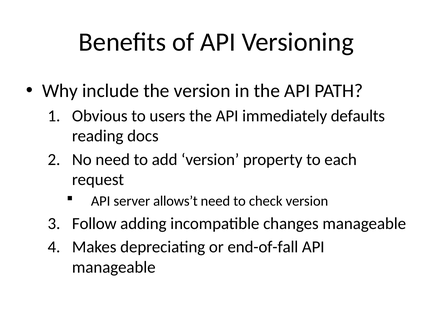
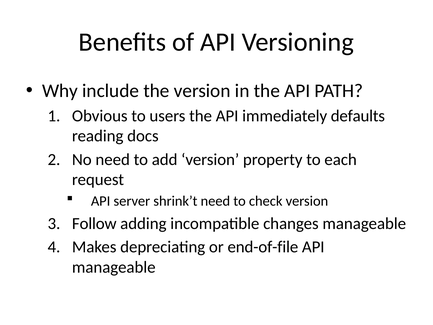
allows’t: allows’t -> shrink’t
end-of-fall: end-of-fall -> end-of-file
